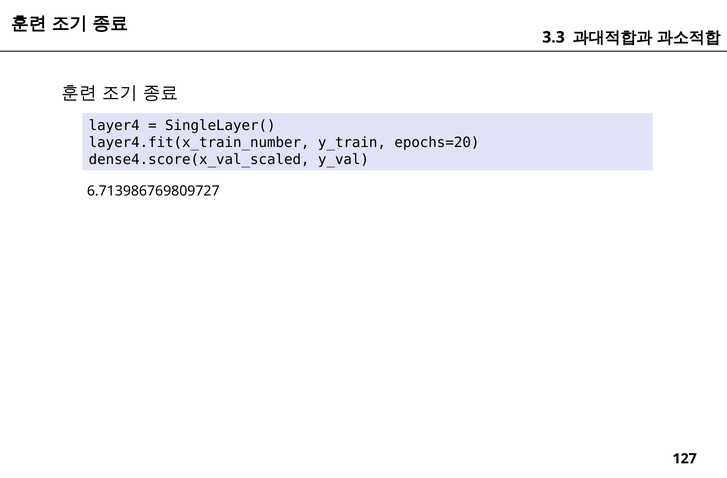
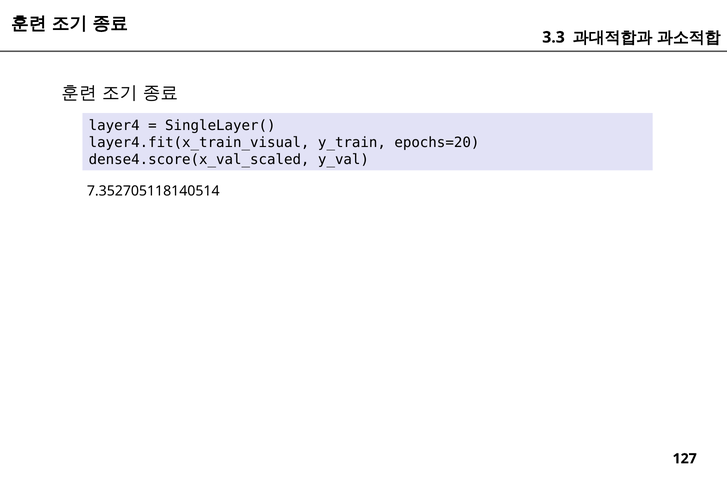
layer4.fit(x_train_number: layer4.fit(x_train_number -> layer4.fit(x_train_visual
6.713986769809727: 6.713986769809727 -> 7.352705118140514
